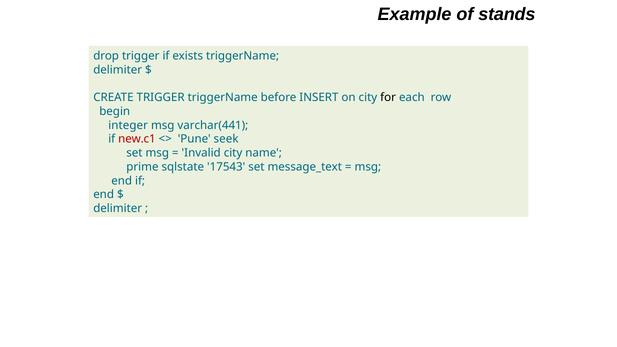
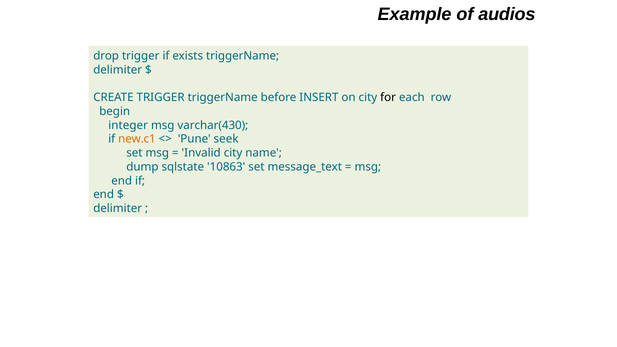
stands: stands -> audios
varchar(441: varchar(441 -> varchar(430
new.c1 colour: red -> orange
prime: prime -> dump
17543: 17543 -> 10863
